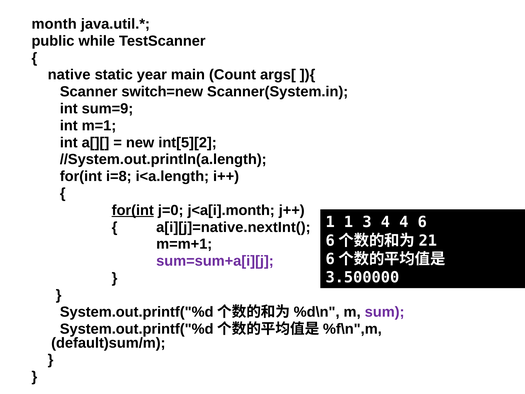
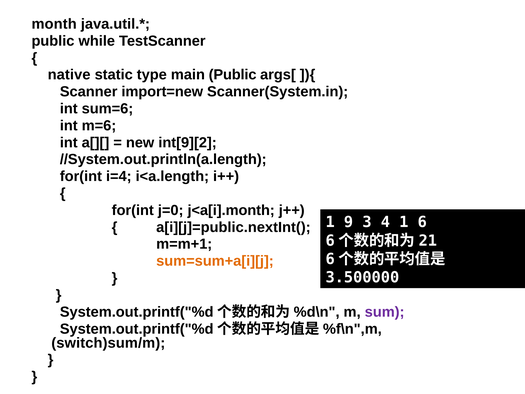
year: year -> type
main Count: Count -> Public
switch=new: switch=new -> import=new
sum=9: sum=9 -> sum=6
m=1: m=1 -> m=6
int[5][2: int[5][2 -> int[9][2
i=8: i=8 -> i=4
for(int at (133, 210) underline: present -> none
1 1: 1 -> 9
4 4: 4 -> 1
a[i][j]=native.nextInt(: a[i][j]=native.nextInt( -> a[i][j]=public.nextInt(
sum=sum+a[i][j colour: purple -> orange
default)sum/m: default)sum/m -> switch)sum/m
